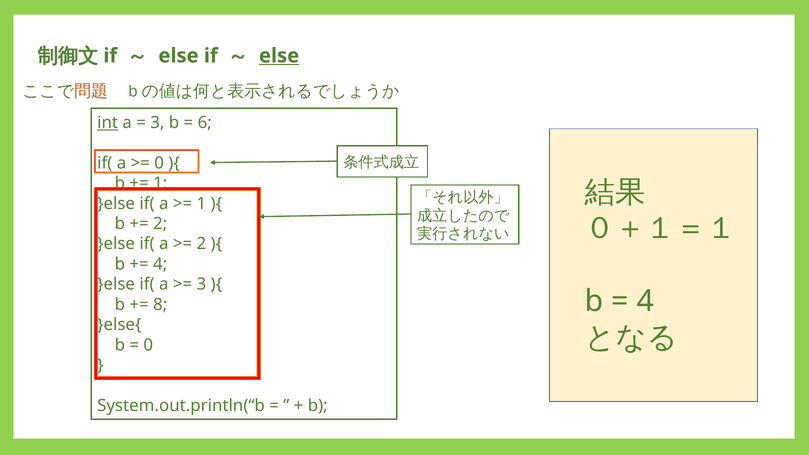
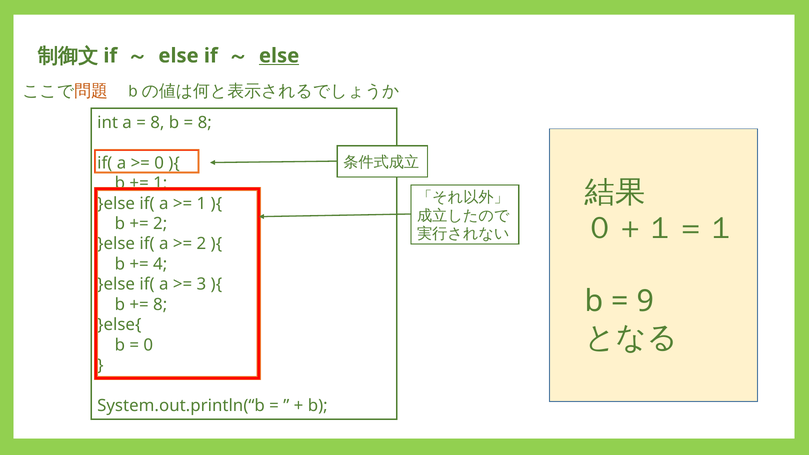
int underline: present -> none
3 at (157, 123): 3 -> 8
6 at (205, 123): 6 -> 8
4 at (645, 301): 4 -> 9
